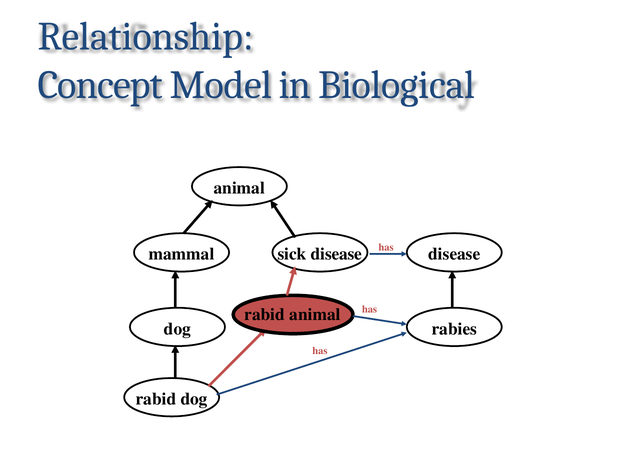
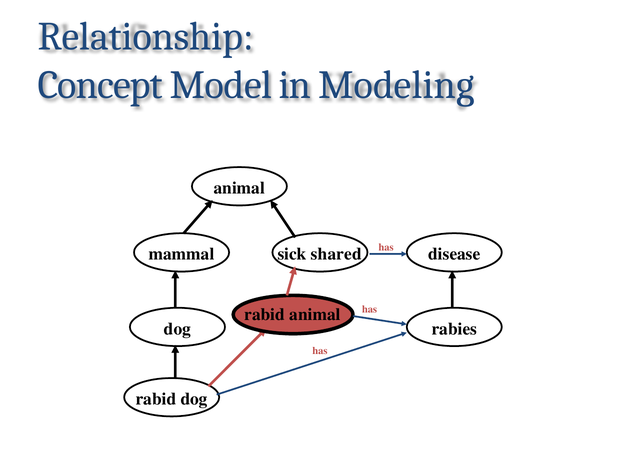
Biological: Biological -> Modeling
sick disease: disease -> shared
